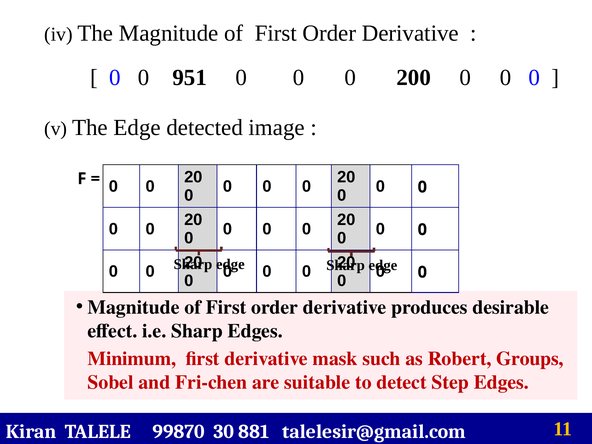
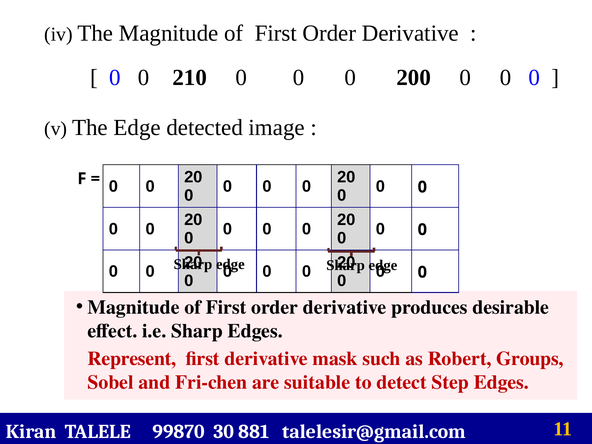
951: 951 -> 210
Minimum: Minimum -> Represent
